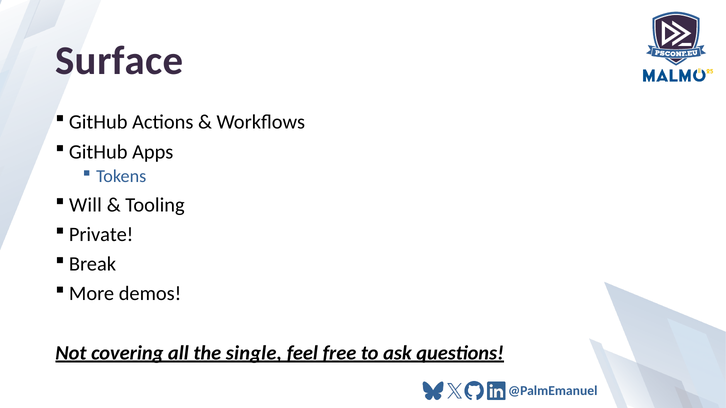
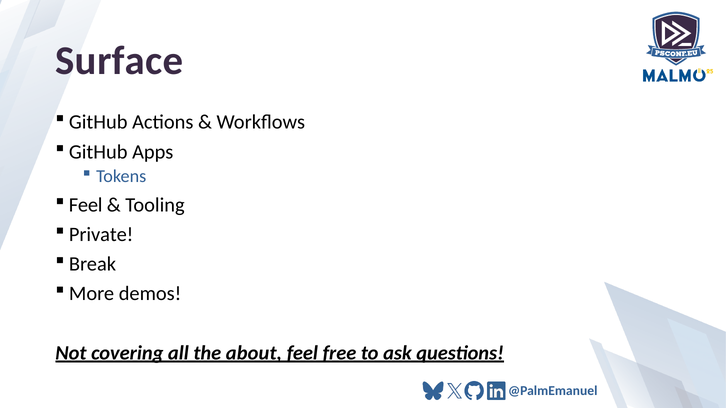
Will at (85, 205): Will -> Feel
single: single -> about
